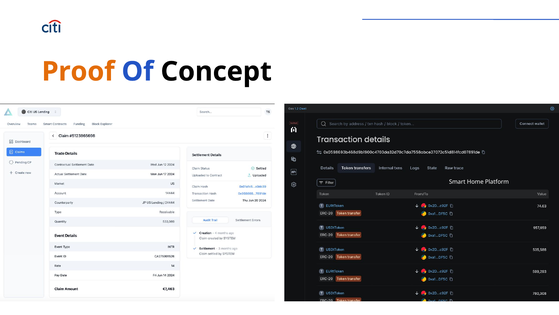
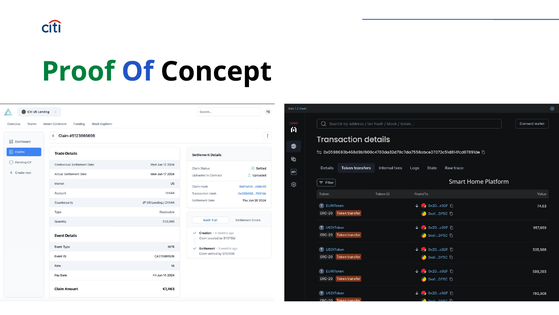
Proof colour: orange -> green
